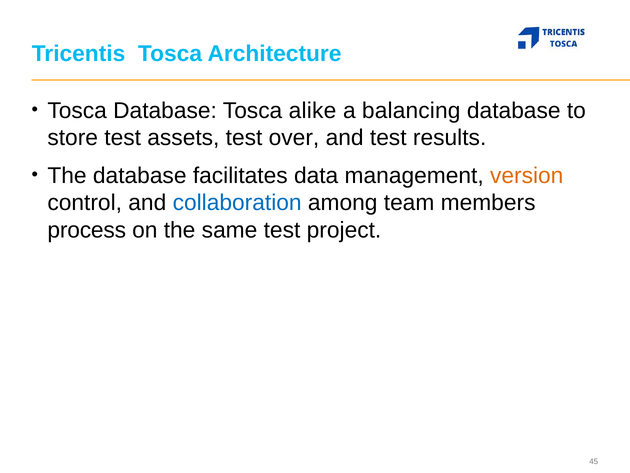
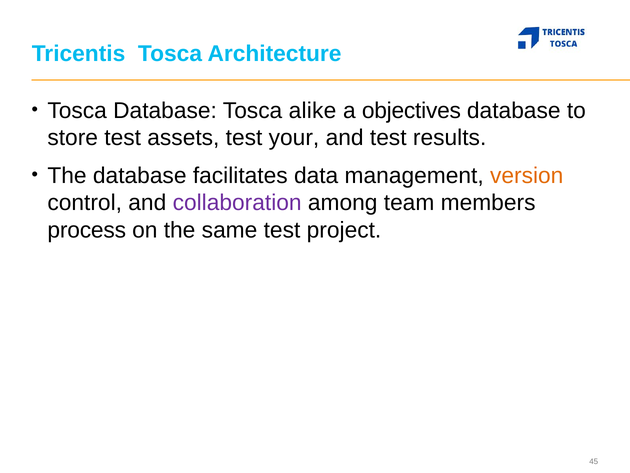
balancing: balancing -> objectives
over: over -> your
collaboration colour: blue -> purple
